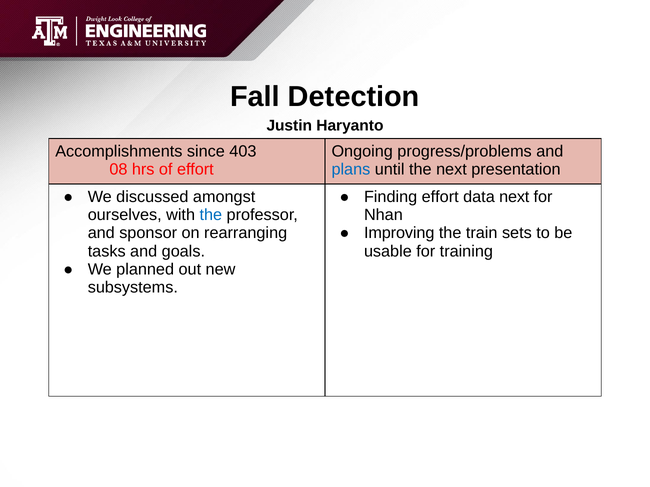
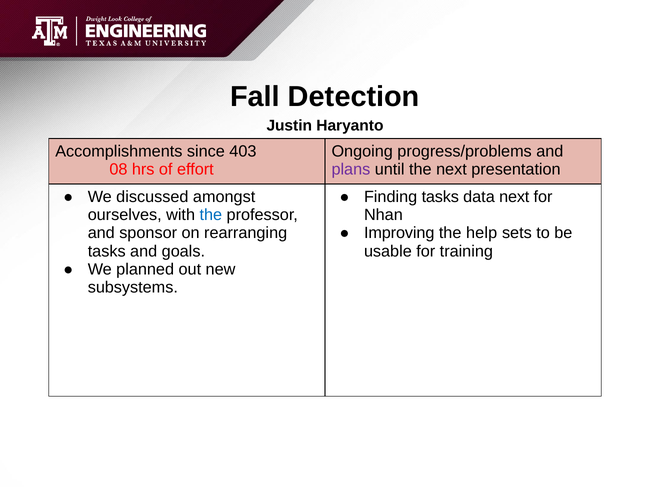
plans colour: blue -> purple
Finding effort: effort -> tasks
train: train -> help
